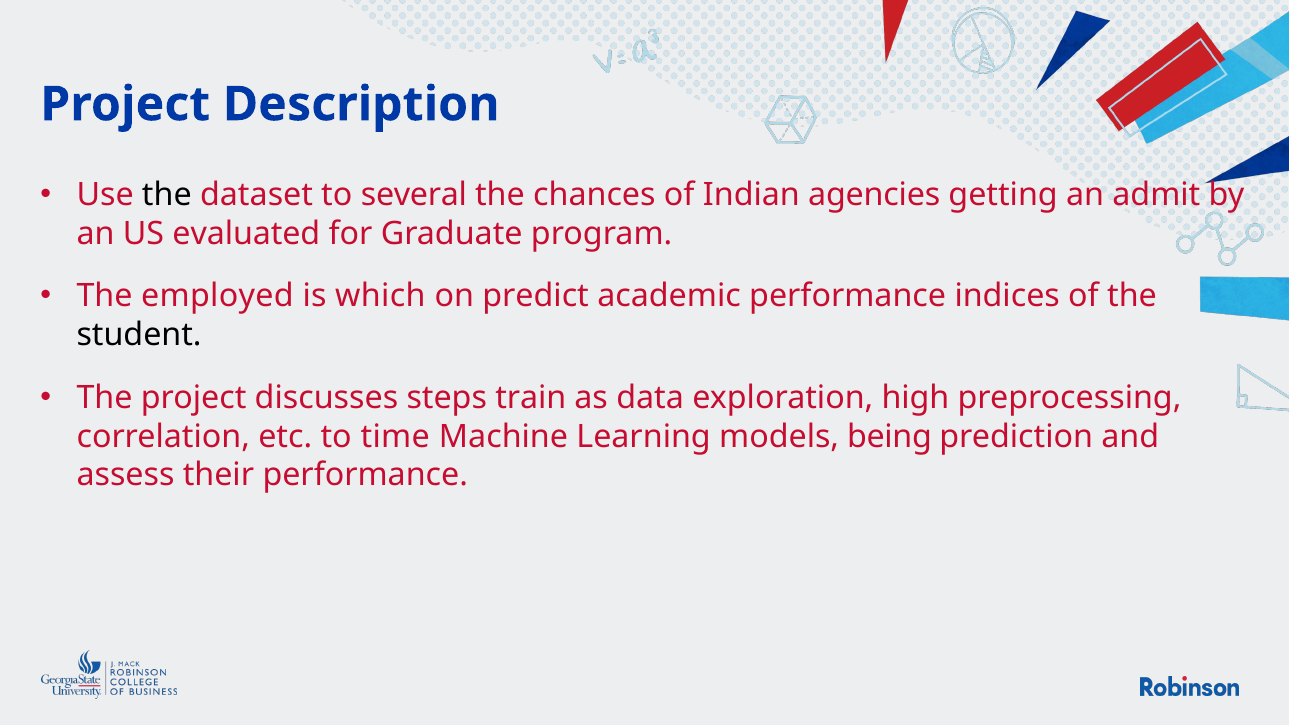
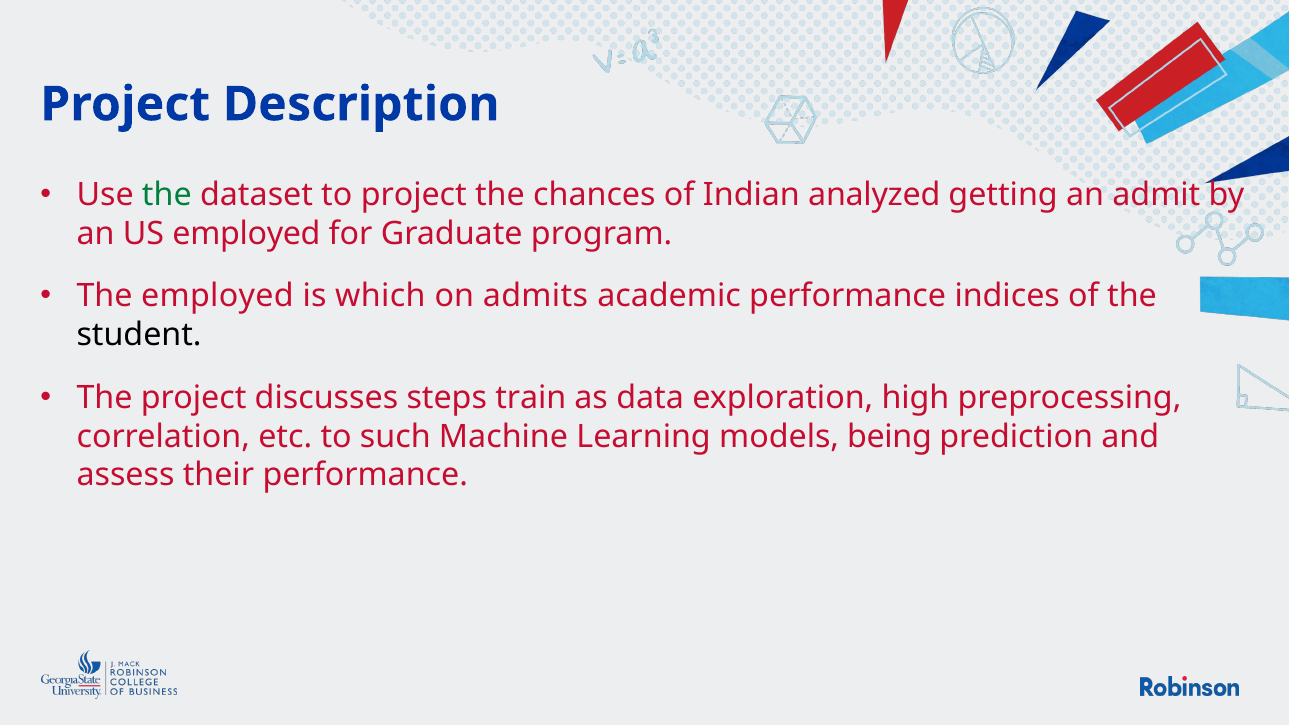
the at (167, 195) colour: black -> green
to several: several -> project
agencies: agencies -> analyzed
US evaluated: evaluated -> employed
predict: predict -> admits
time: time -> such
